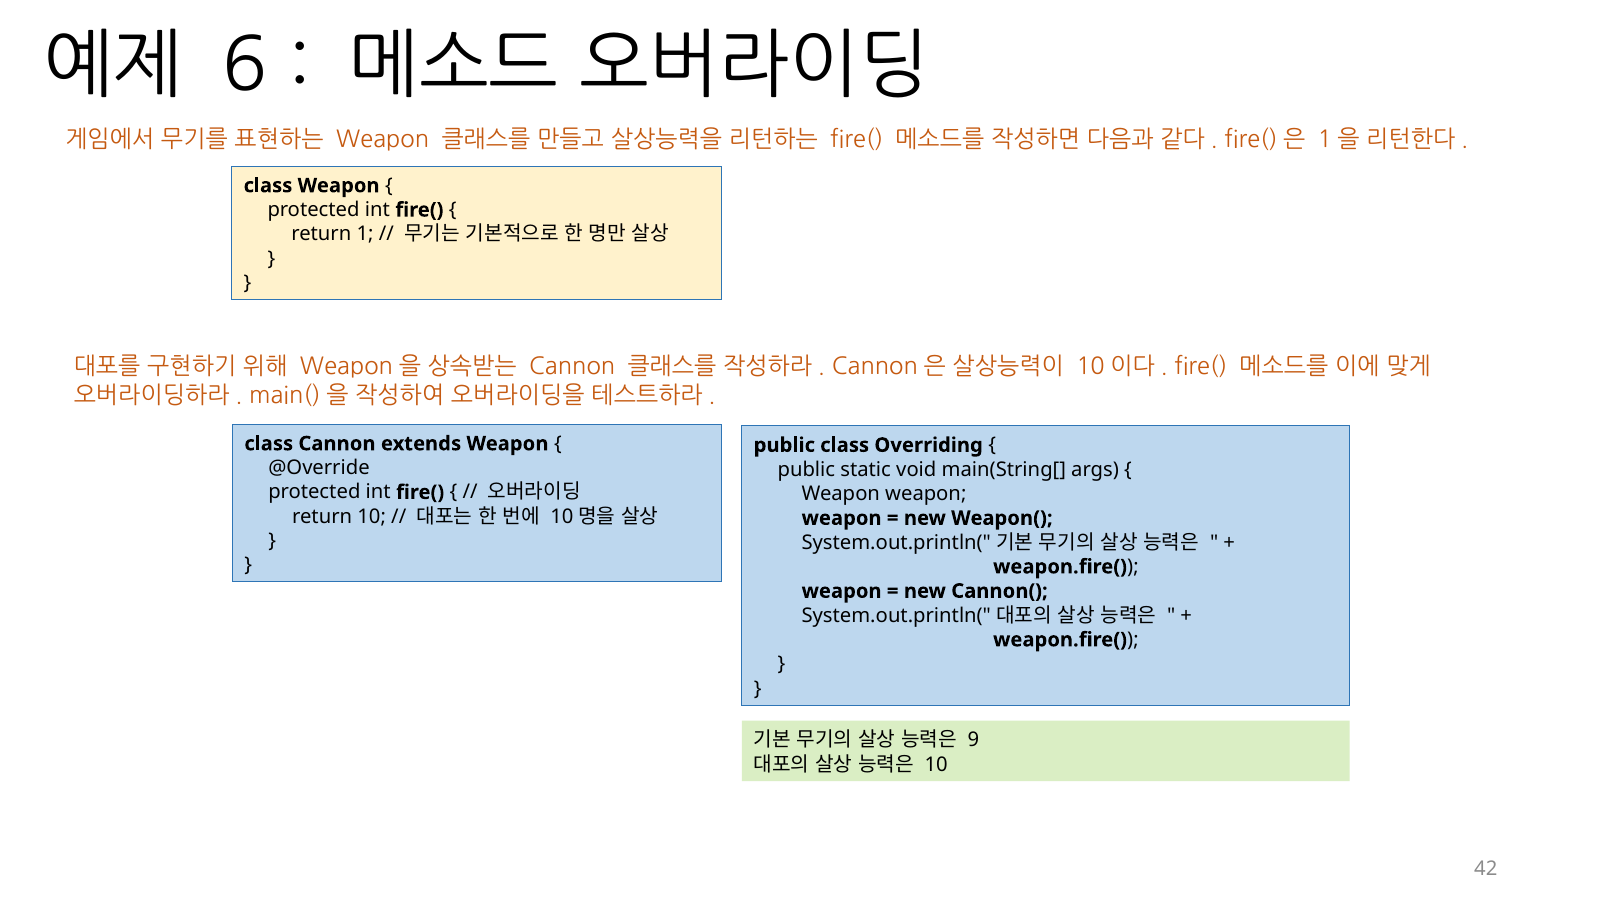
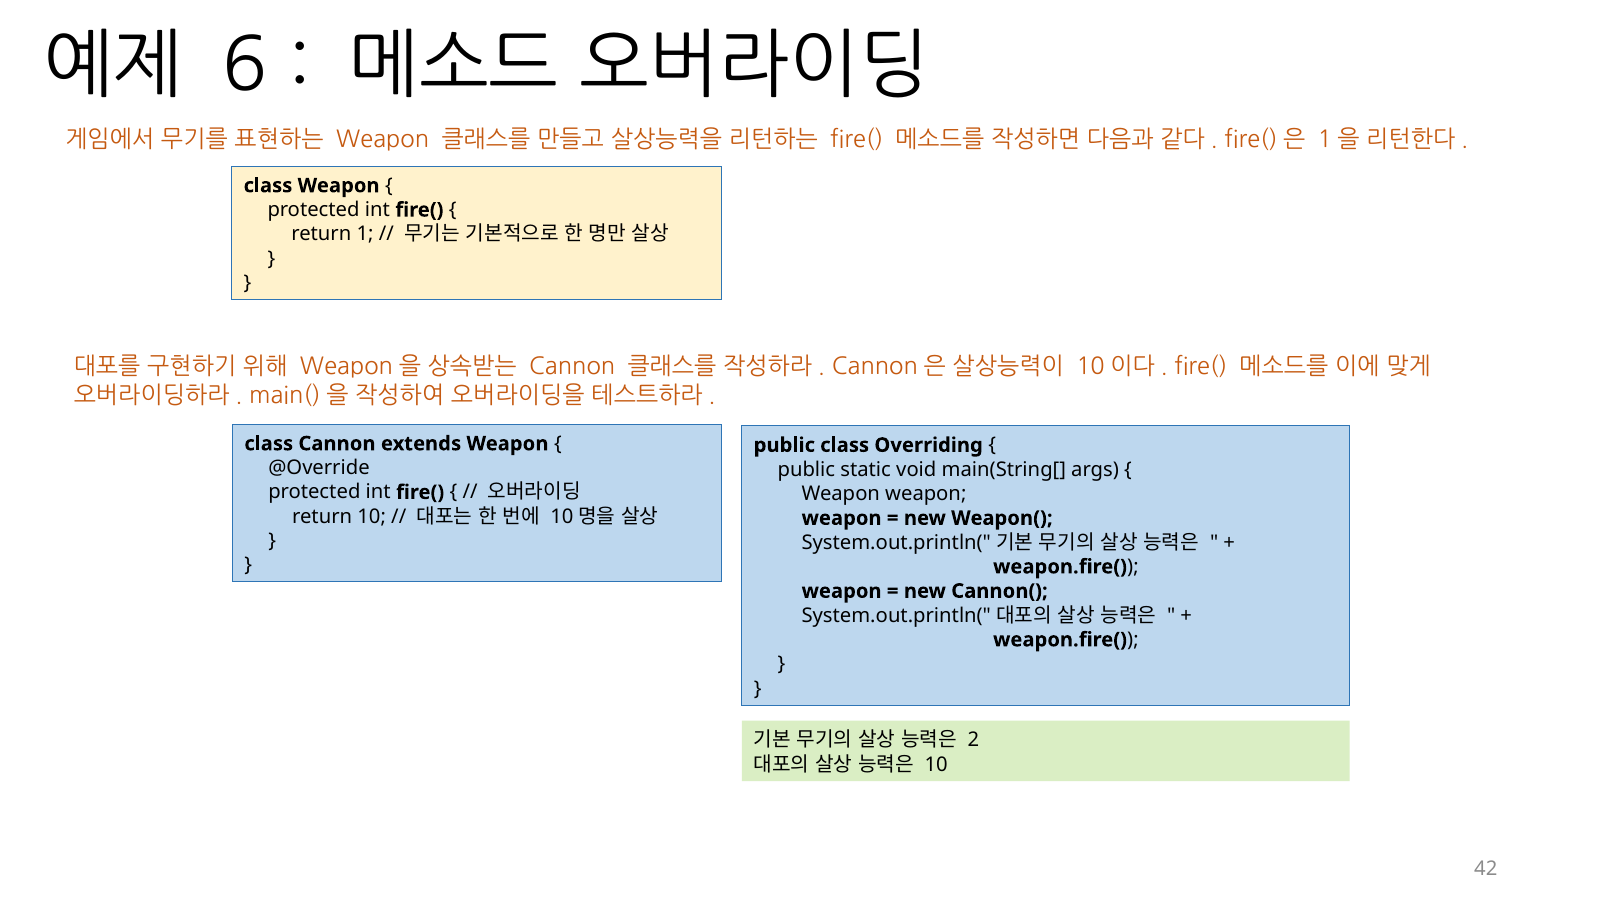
9: 9 -> 2
